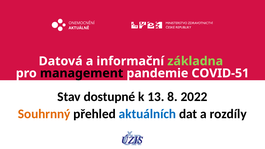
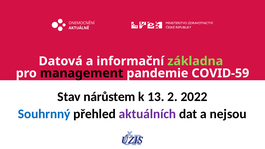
COVID-51: COVID-51 -> COVID-59
dostupné: dostupné -> nárůstem
8: 8 -> 2
Souhrnný colour: orange -> blue
aktuálních colour: blue -> purple
rozdíly: rozdíly -> nejsou
